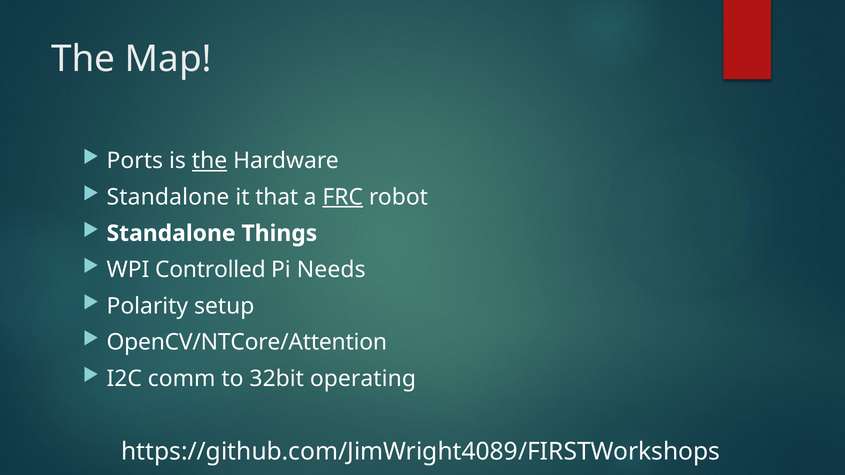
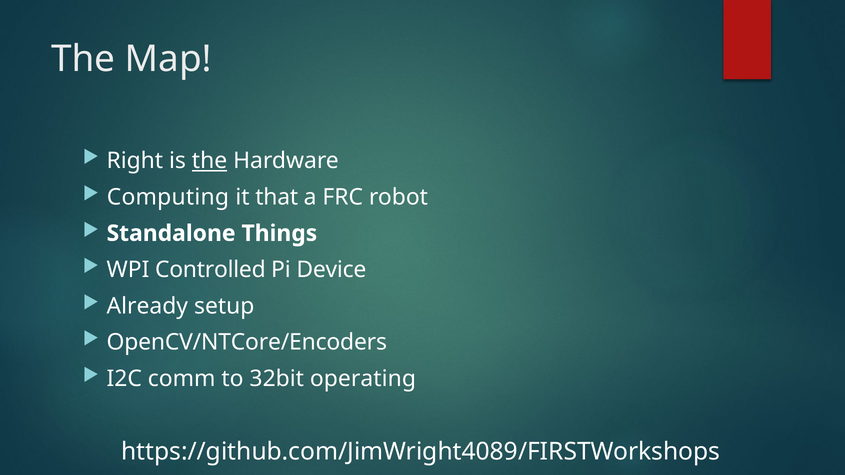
Ports: Ports -> Right
Standalone at (168, 197): Standalone -> Computing
FRC underline: present -> none
Needs: Needs -> Device
Polarity: Polarity -> Already
OpenCV/NTCore/Attention: OpenCV/NTCore/Attention -> OpenCV/NTCore/Encoders
